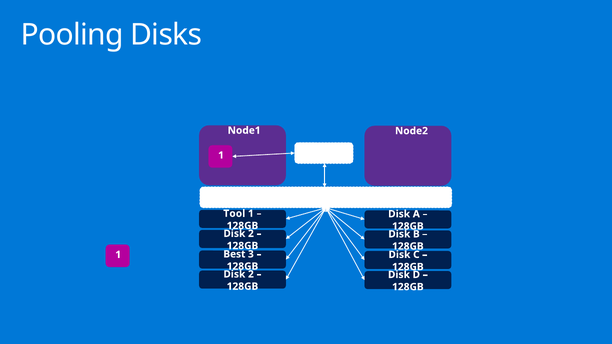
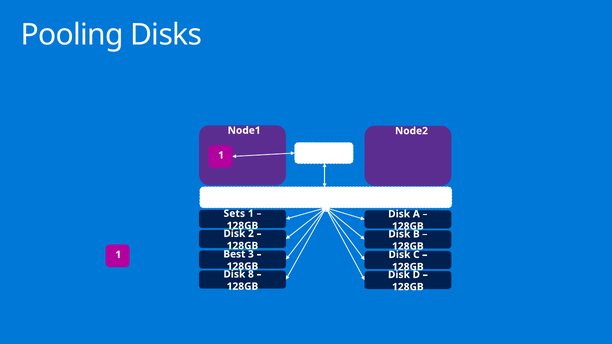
Tool: Tool -> Sets
2 at (251, 274): 2 -> 8
